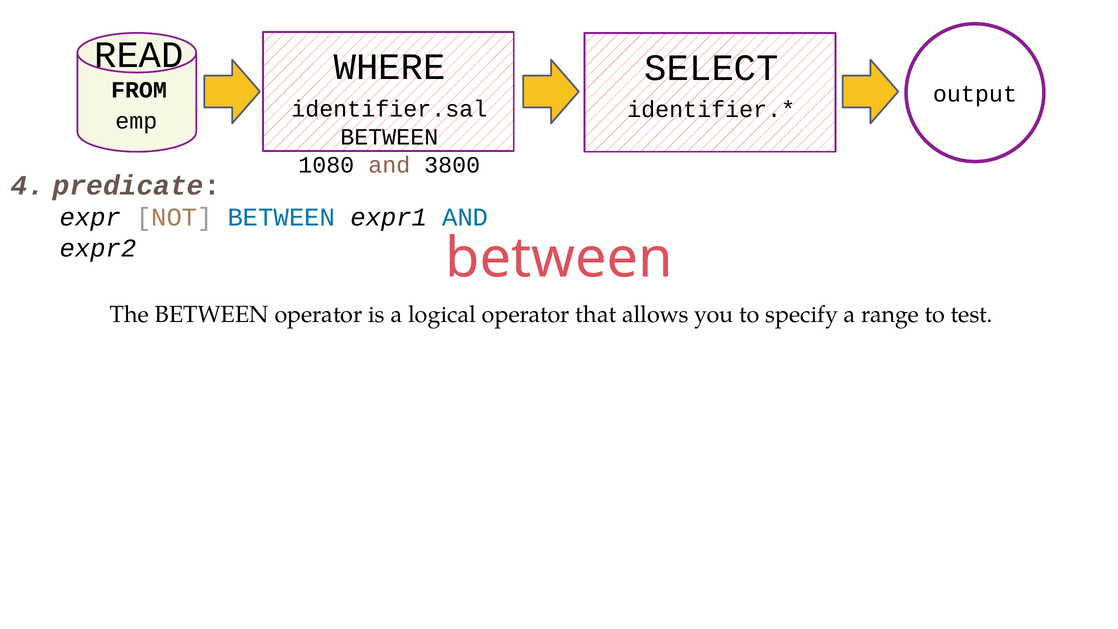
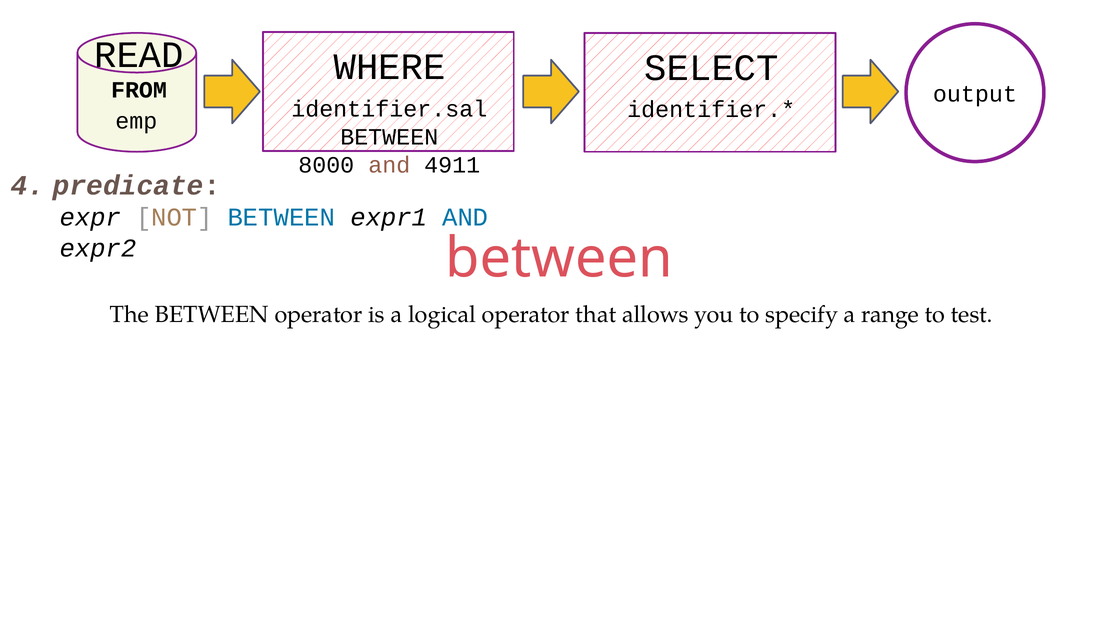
1080: 1080 -> 8000
3800: 3800 -> 4911
